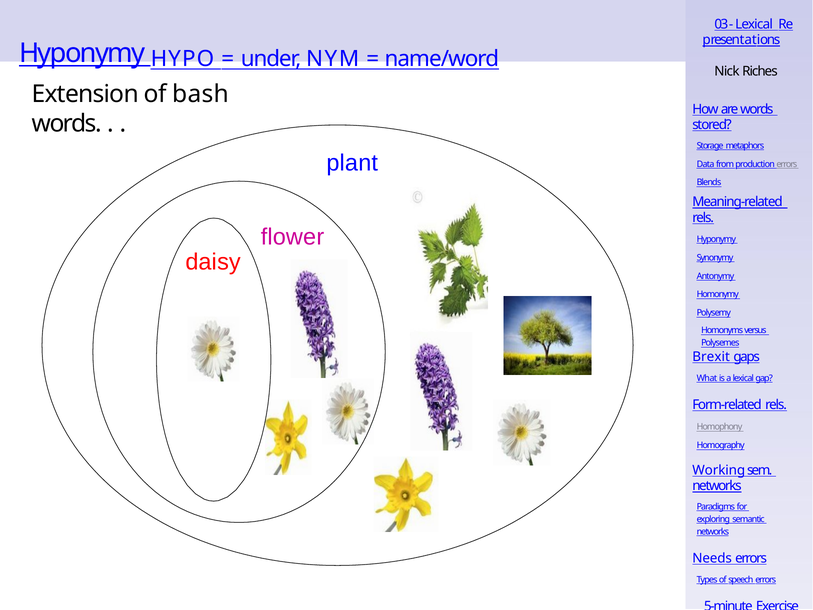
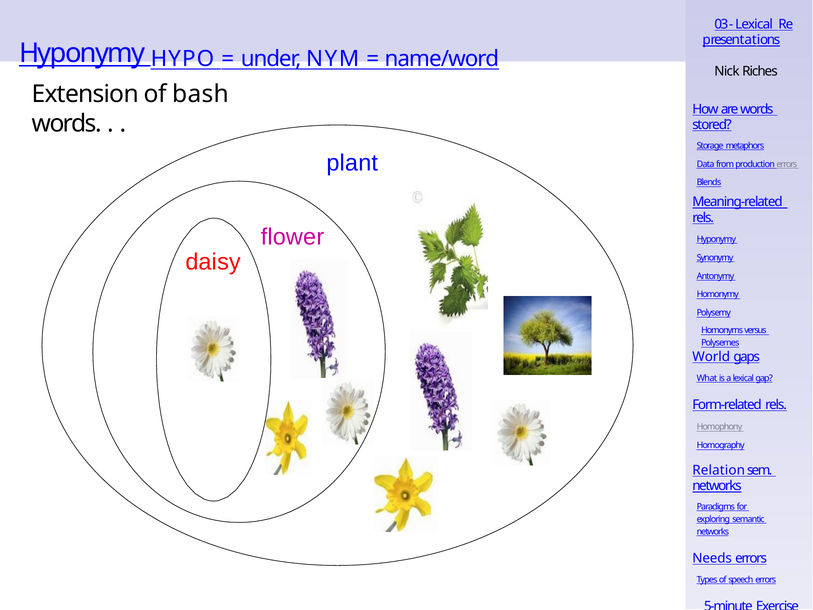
Brexit: Brexit -> World
Working: Working -> Relation
